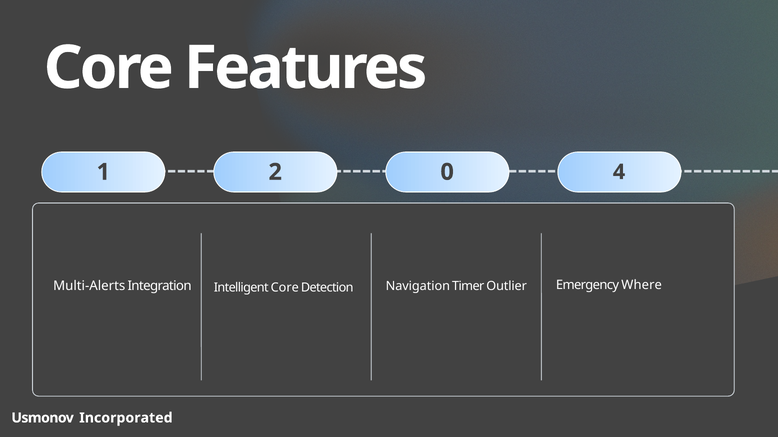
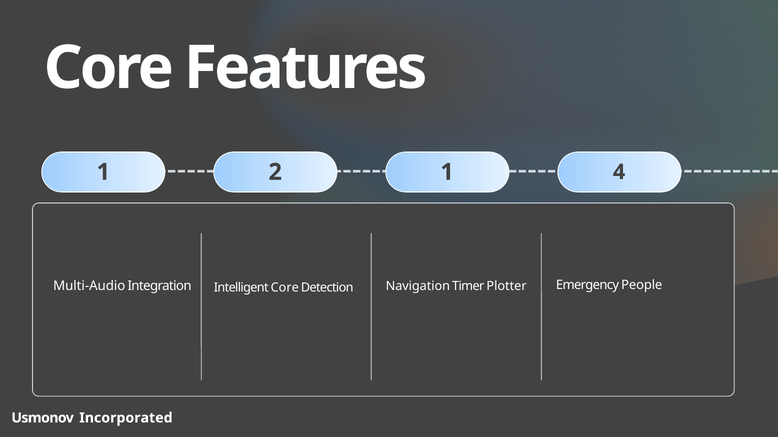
2 0: 0 -> 1
Multi-Alerts: Multi-Alerts -> Multi-Audio
Outlier: Outlier -> Plotter
Where: Where -> People
